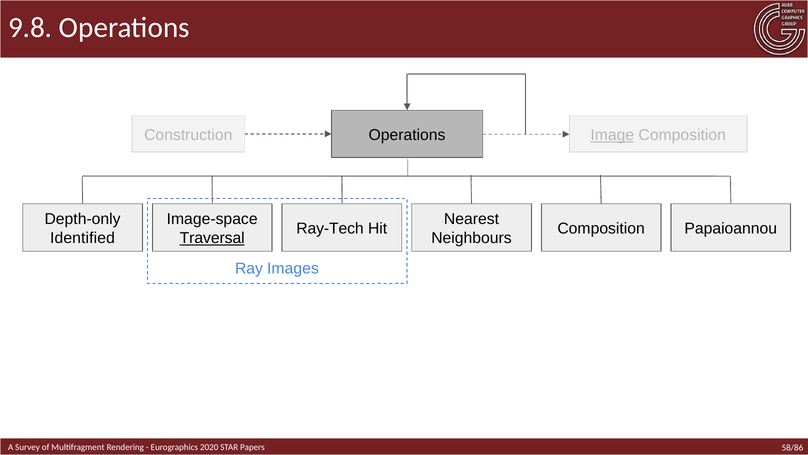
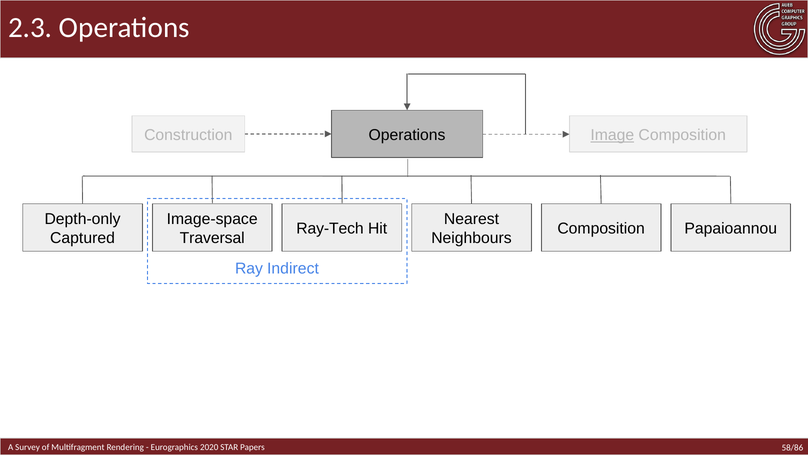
9.8: 9.8 -> 2.3
Identified: Identified -> Captured
Traversal underline: present -> none
Images: Images -> Indirect
